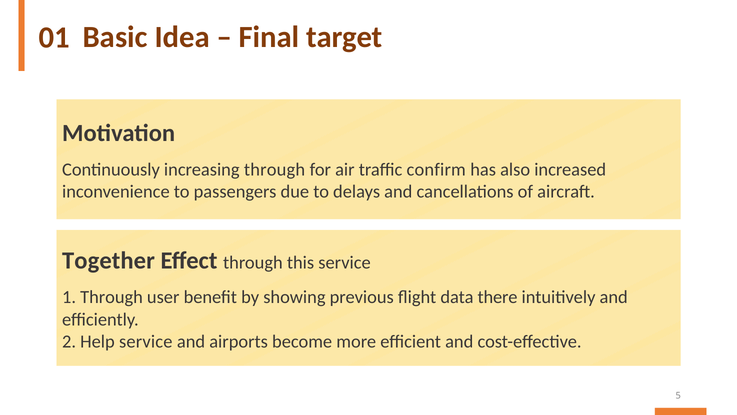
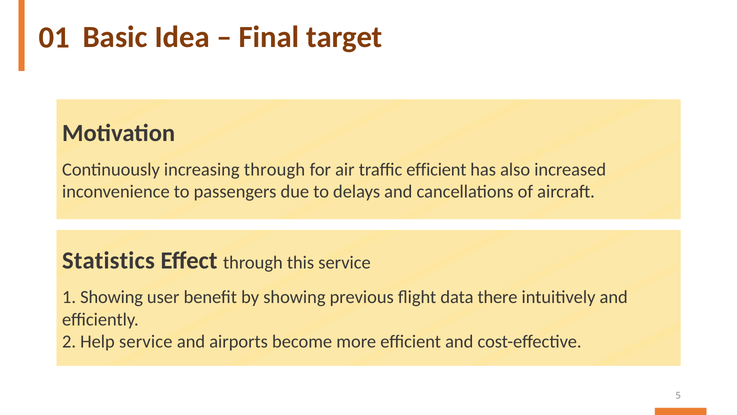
traffic confirm: confirm -> efficient
Together: Together -> Statistics
1 Through: Through -> Showing
